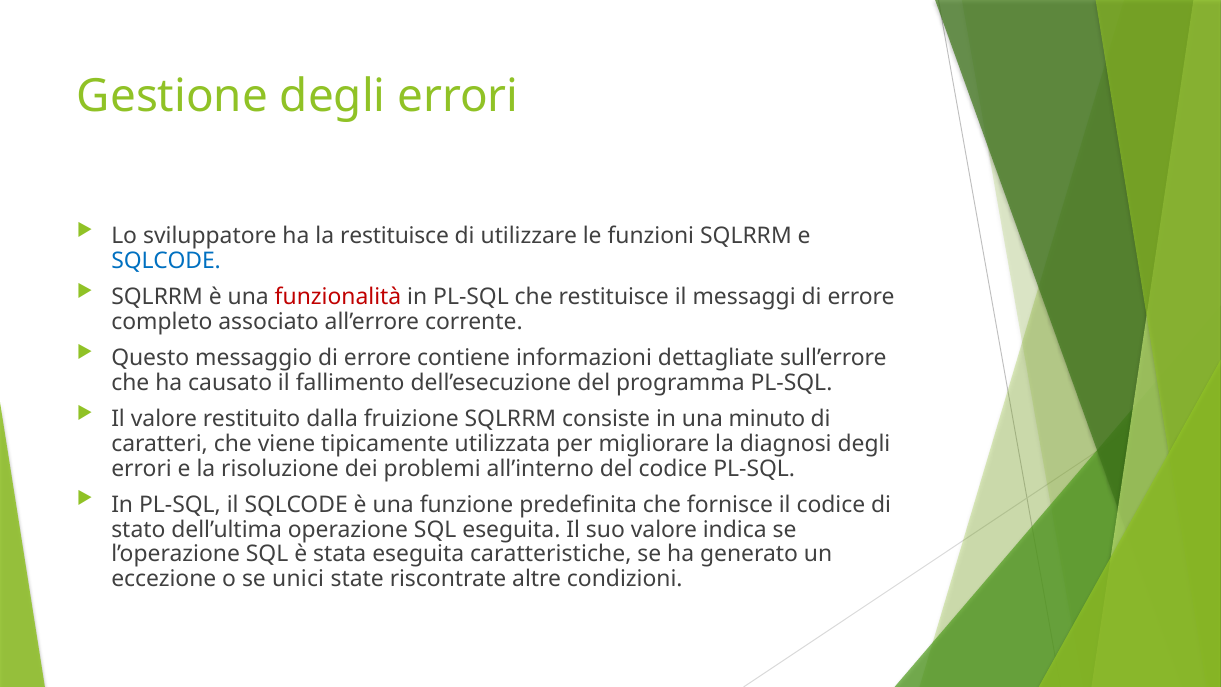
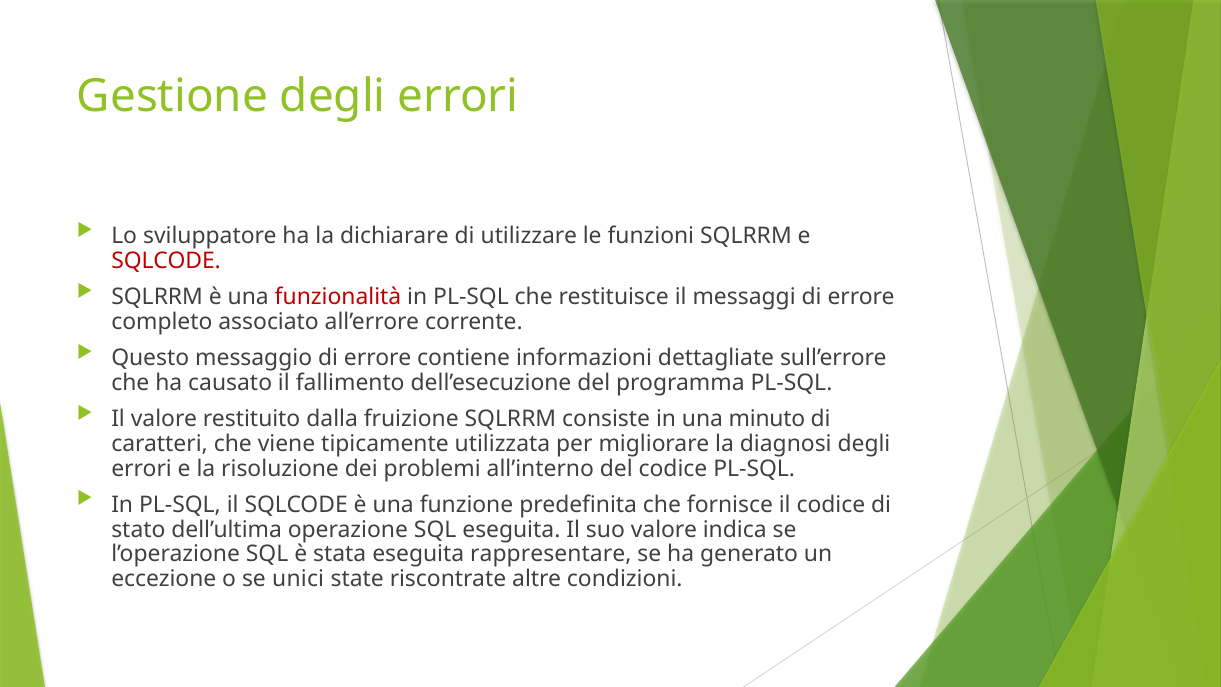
la restituisce: restituisce -> dichiarare
SQLCODE at (166, 261) colour: blue -> red
caratteristiche: caratteristiche -> rappresentare
